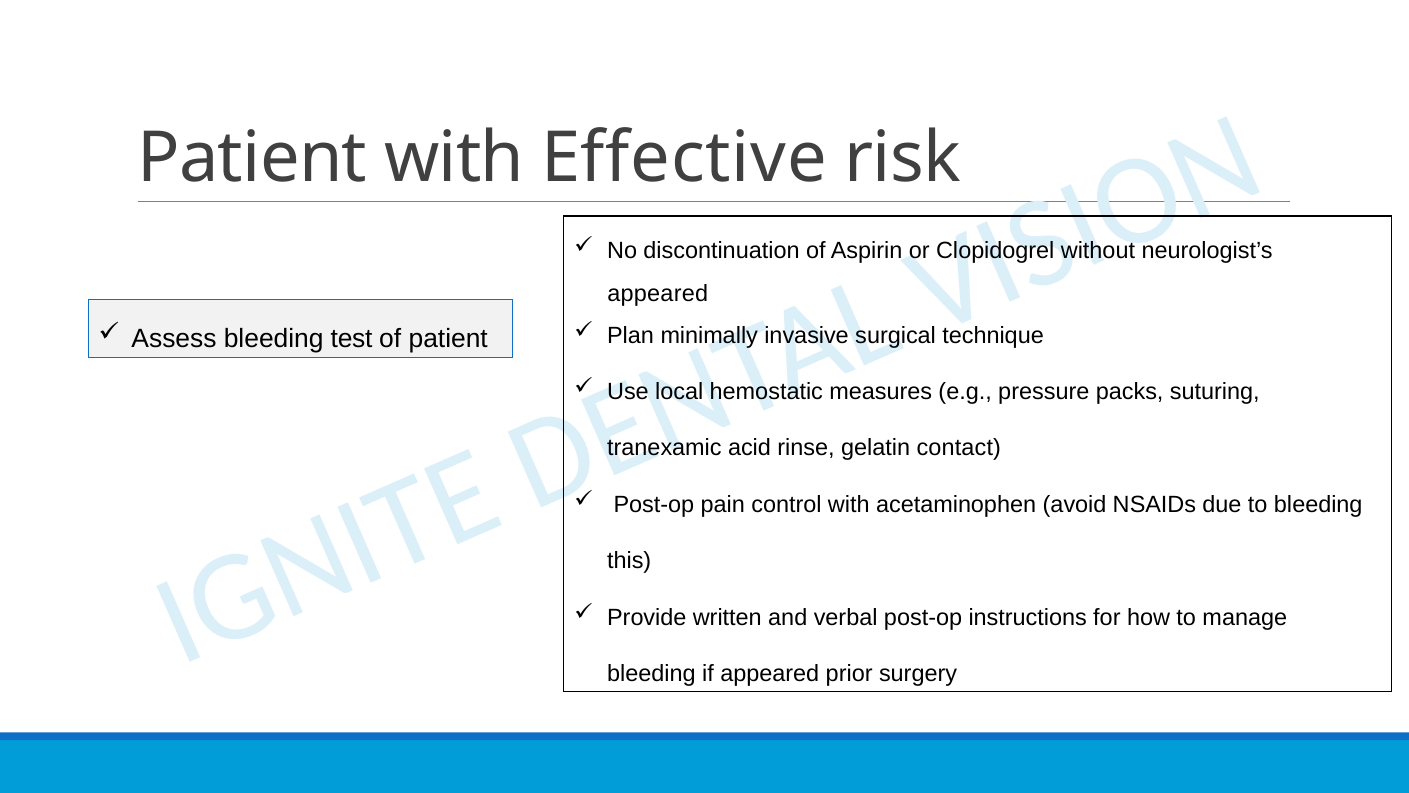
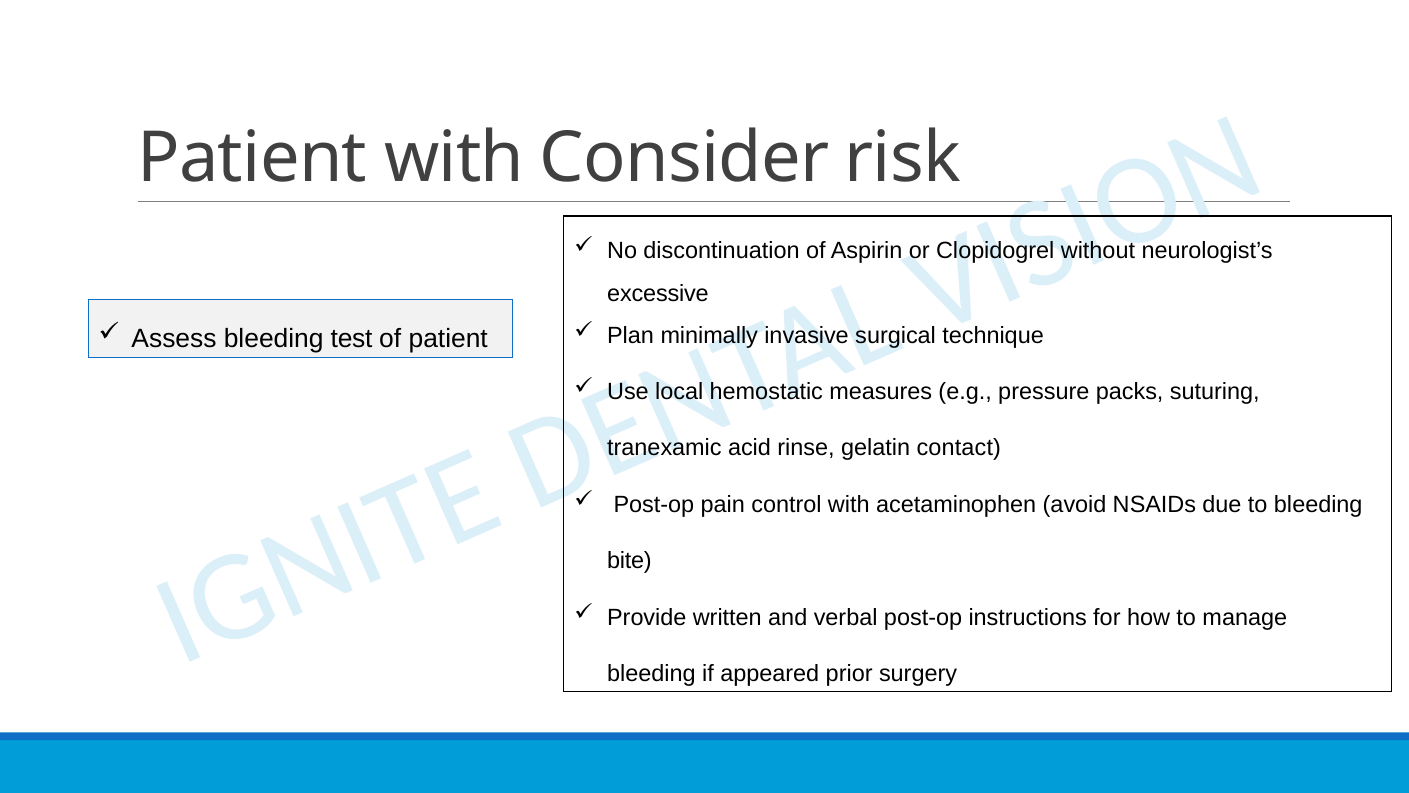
Effective: Effective -> Consider
appeared at (658, 293): appeared -> excessive
this: this -> bite
